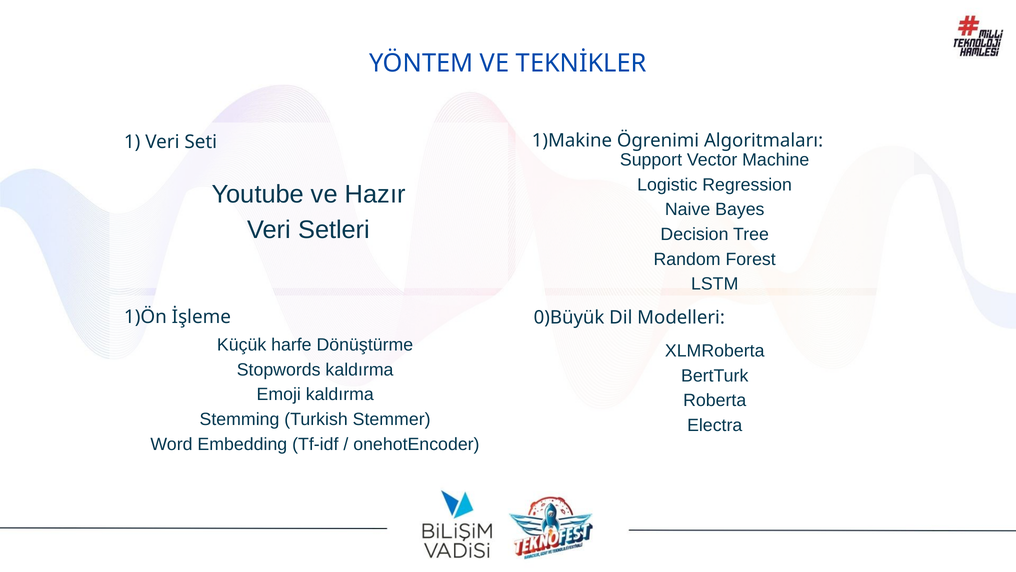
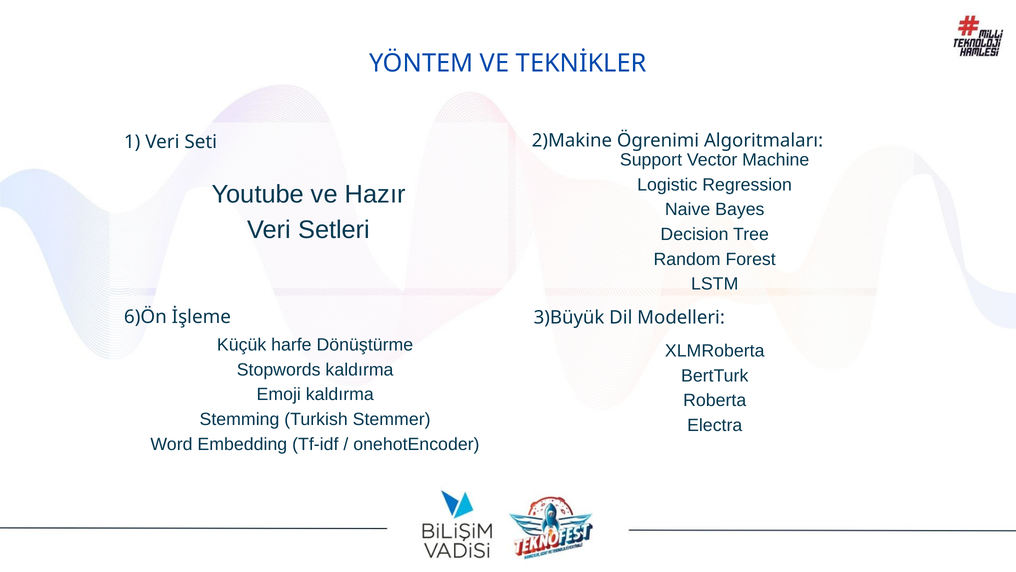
1)Makine: 1)Makine -> 2)Makine
1)Ön: 1)Ön -> 6)Ön
0)Büyük: 0)Büyük -> 3)Büyük
